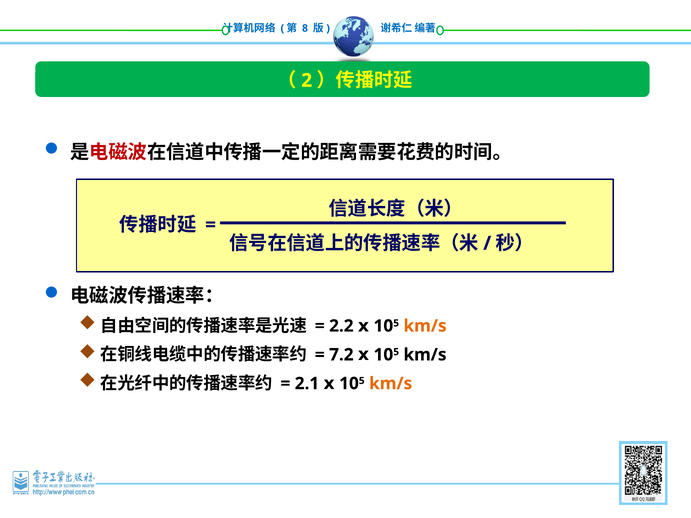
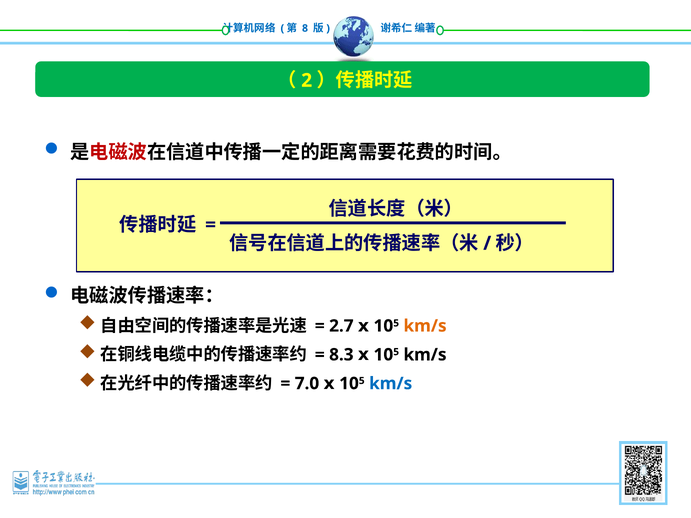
2.2: 2.2 -> 2.7
7.2: 7.2 -> 8.3
2.1: 2.1 -> 7.0
km/s at (391, 384) colour: orange -> blue
